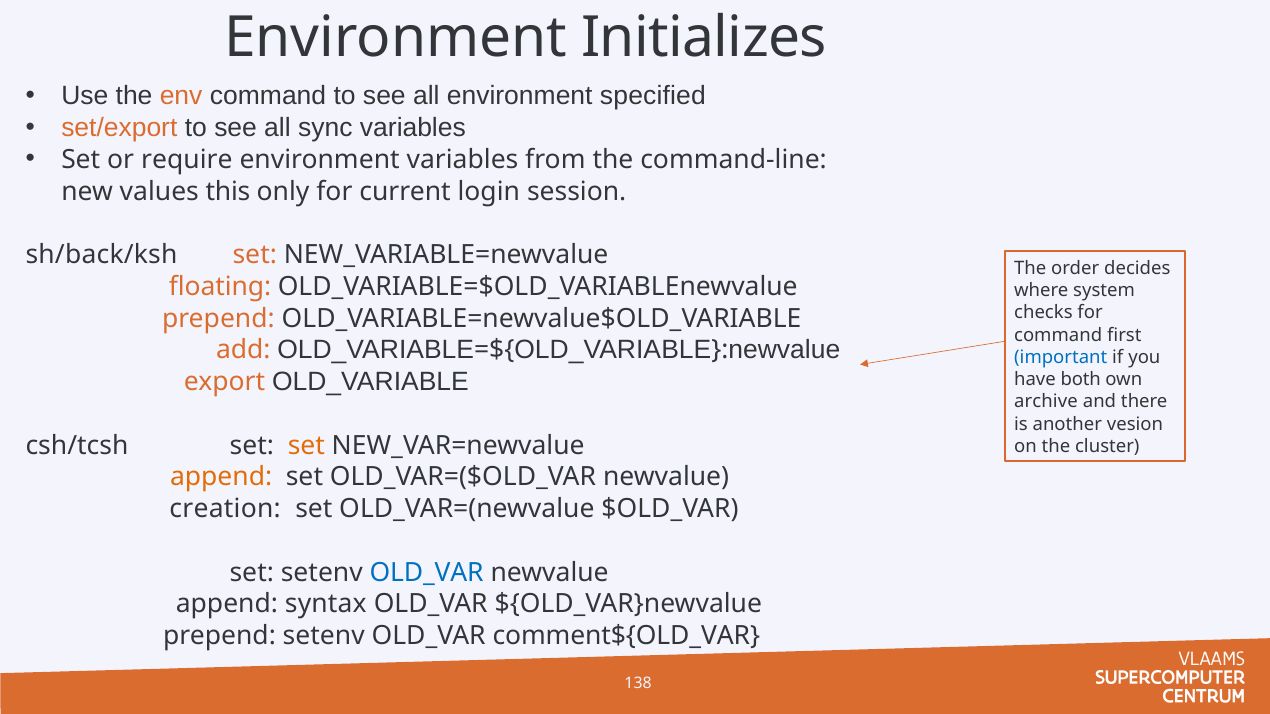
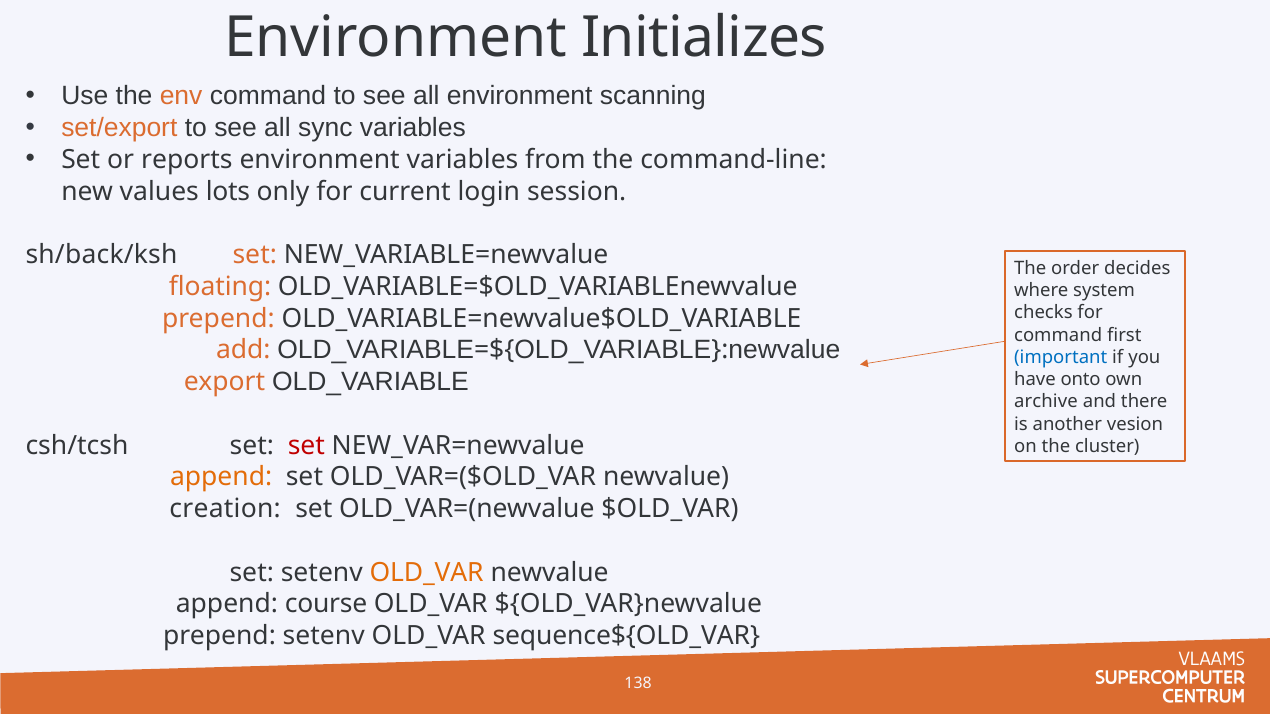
specified: specified -> scanning
require: require -> reports
this: this -> lots
both: both -> onto
set at (306, 446) colour: orange -> red
OLD_VAR at (427, 573) colour: blue -> orange
syntax: syntax -> course
comment${OLD_VAR: comment${OLD_VAR -> sequence${OLD_VAR
